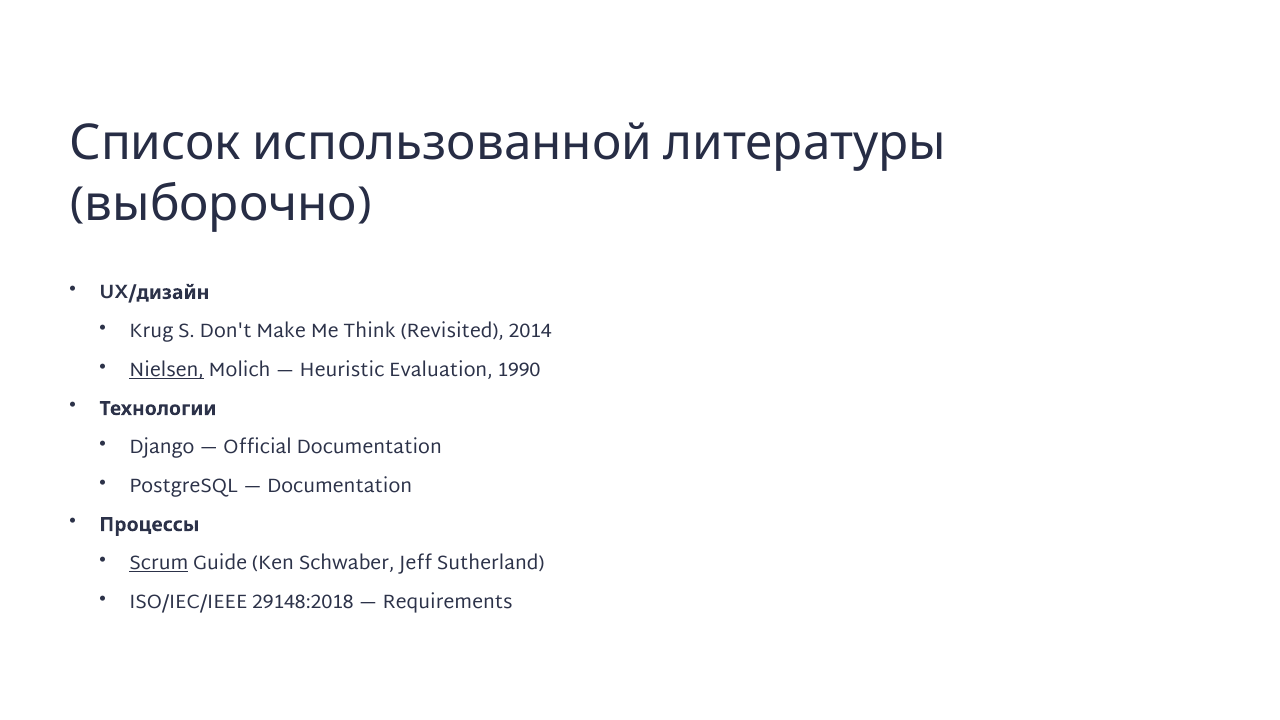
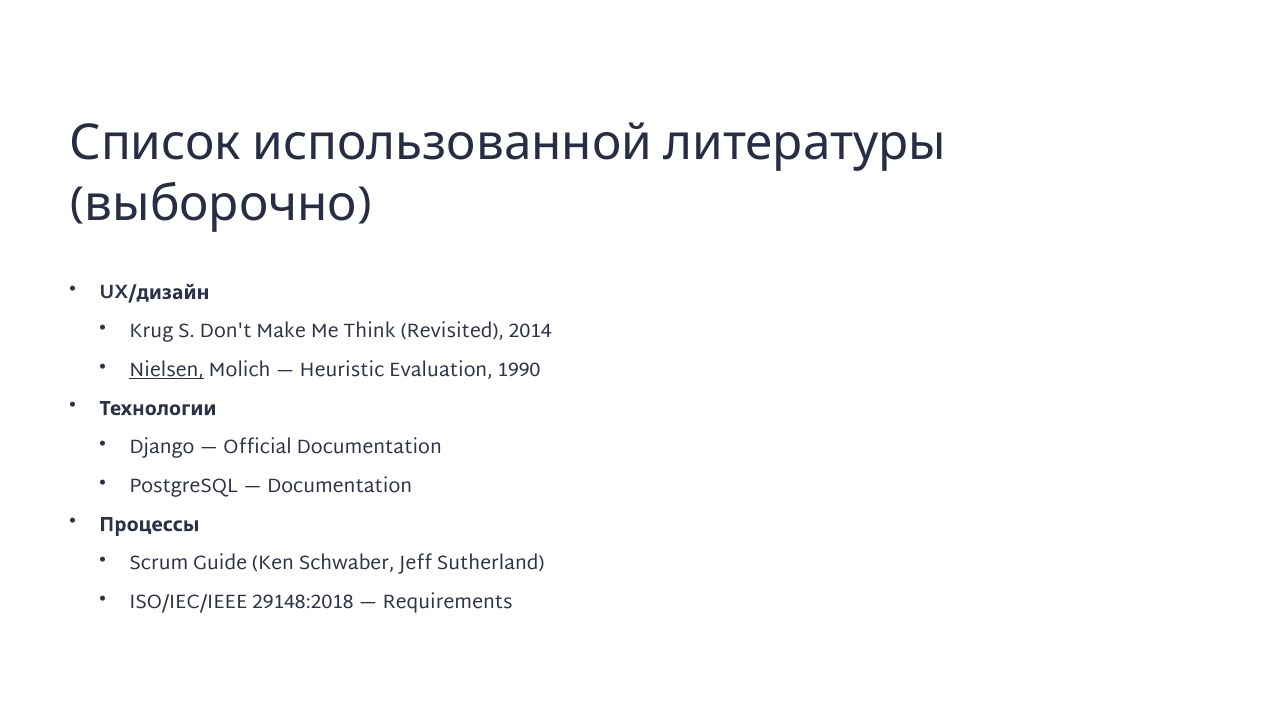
Scrum underline: present -> none
